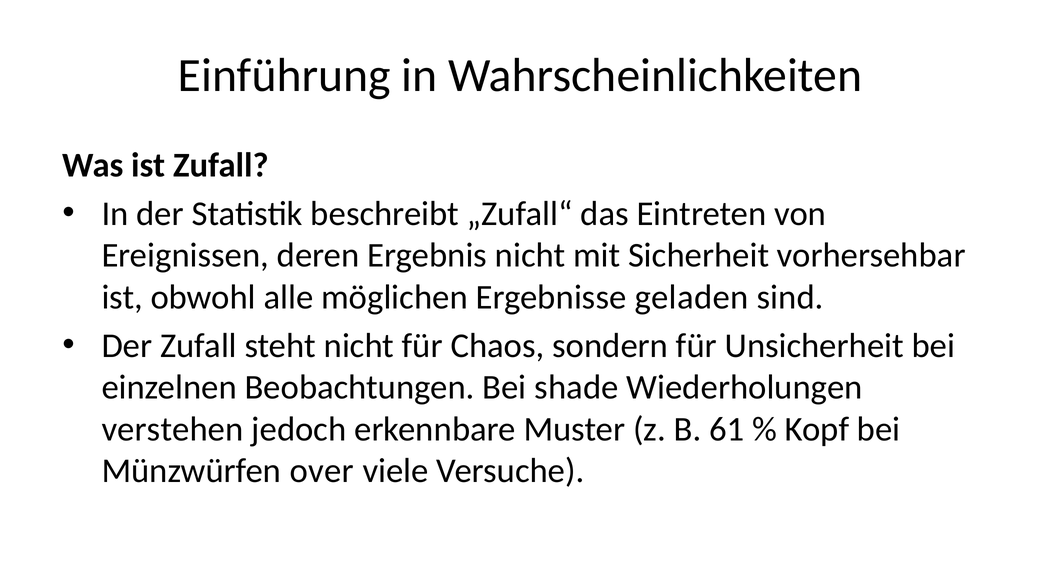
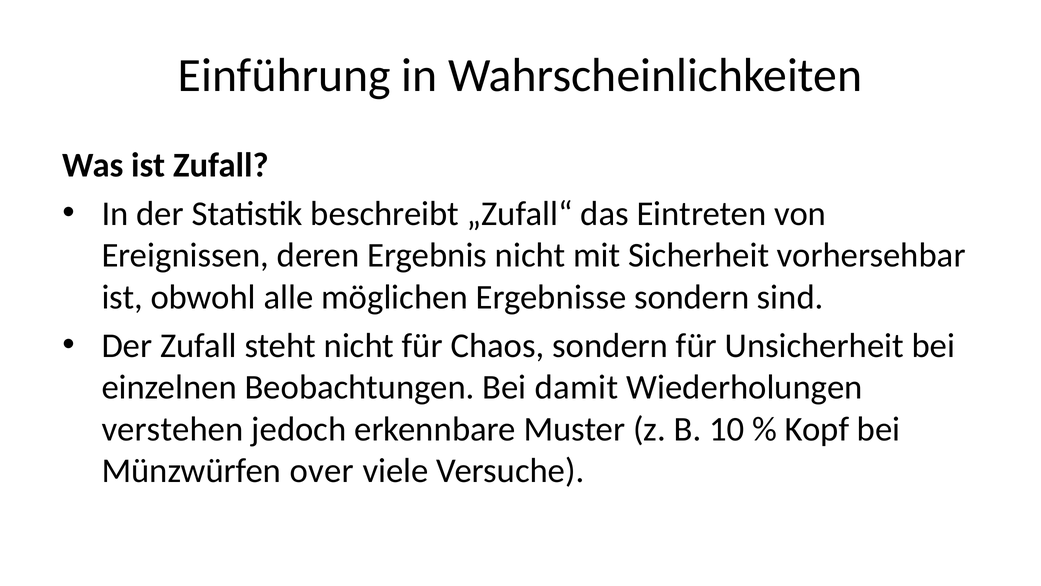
Ergebnisse geladen: geladen -> sondern
shade: shade -> damit
61: 61 -> 10
